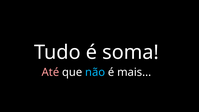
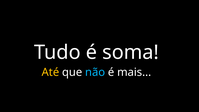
Até colour: pink -> yellow
